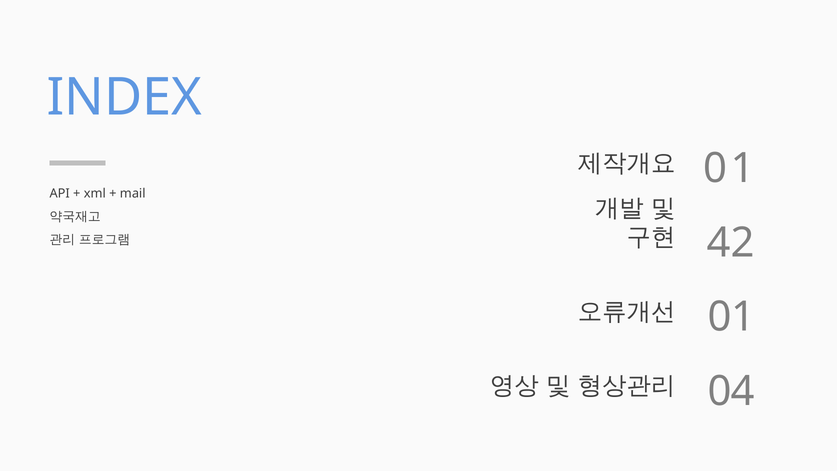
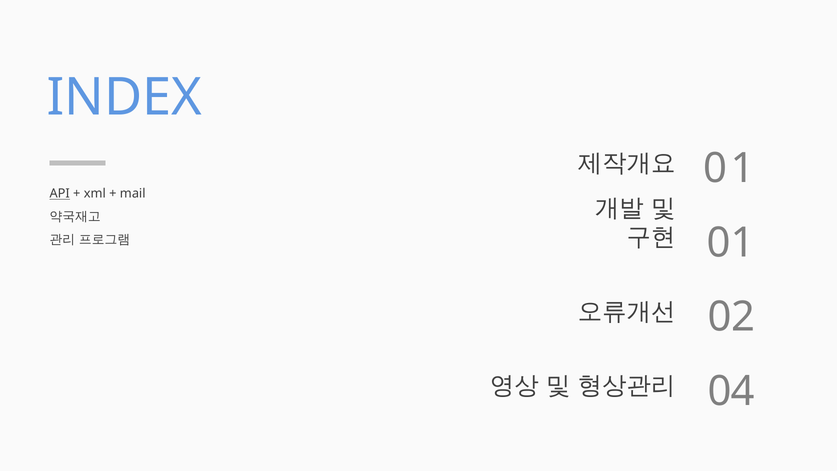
API underline: none -> present
42 at (731, 243): 42 -> 01
01 at (731, 317): 01 -> 02
